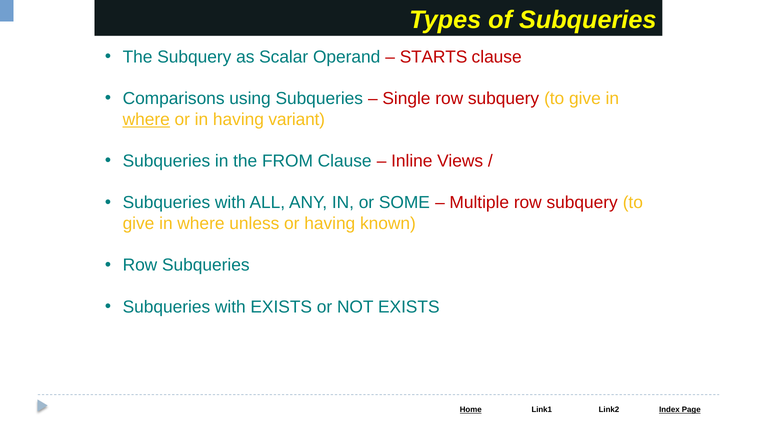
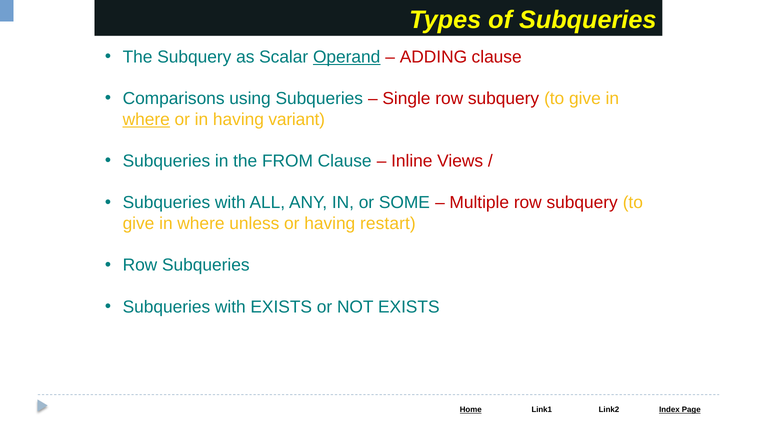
Operand underline: none -> present
STARTS: STARTS -> ADDING
known: known -> restart
